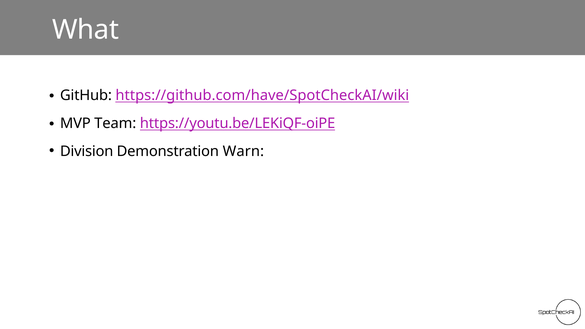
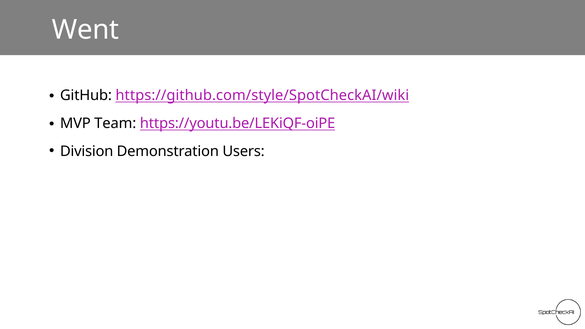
What: What -> Went
https://github.com/have/SpotCheckAI/wiki: https://github.com/have/SpotCheckAI/wiki -> https://github.com/style/SpotCheckAI/wiki
Warn: Warn -> Users
